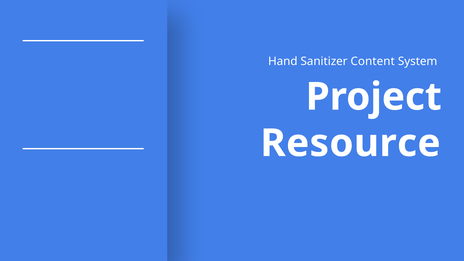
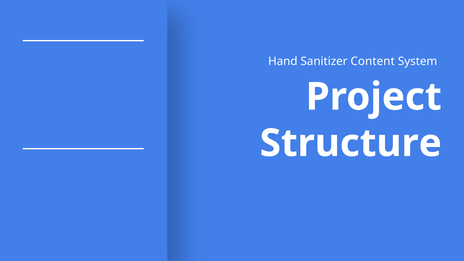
Resource: Resource -> Structure
